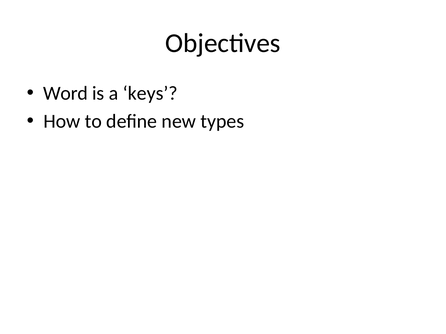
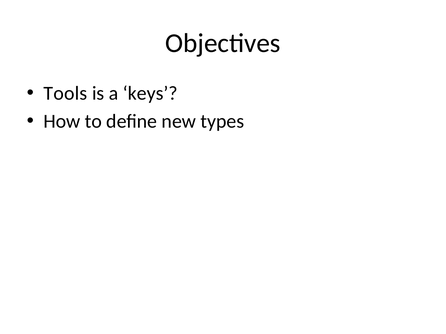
Word: Word -> Tools
